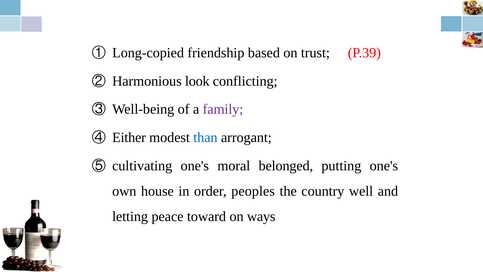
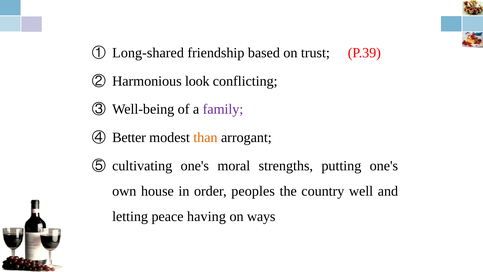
Long-copied: Long-copied -> Long-shared
Either: Either -> Better
than colour: blue -> orange
belonged: belonged -> strengths
toward: toward -> having
